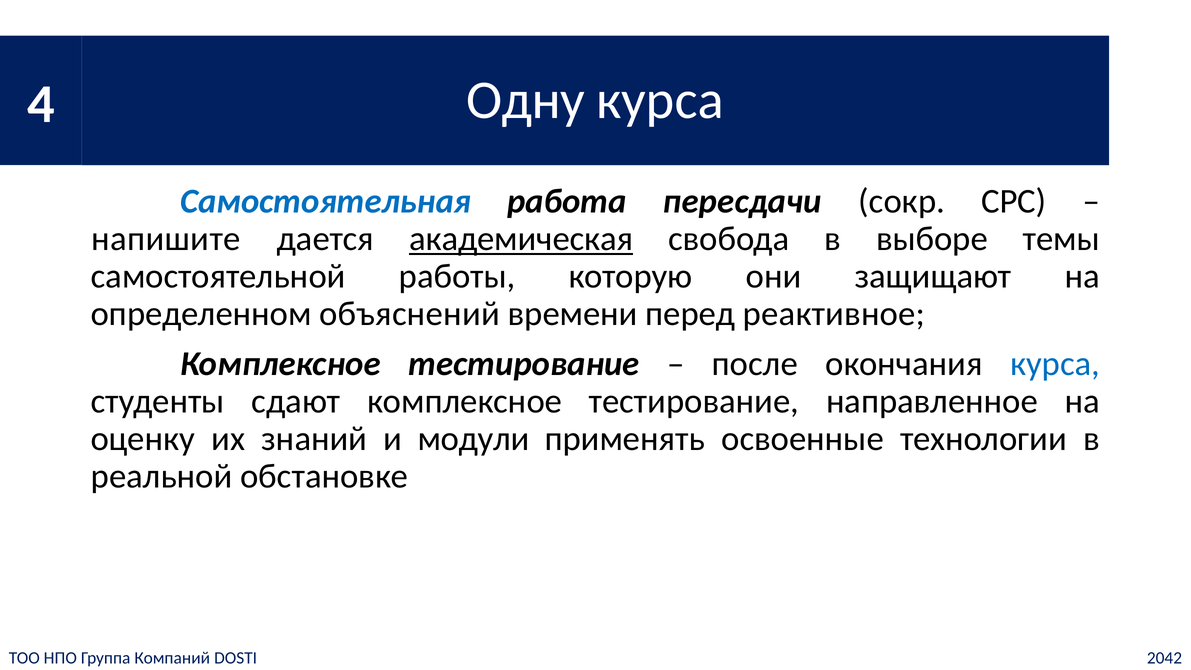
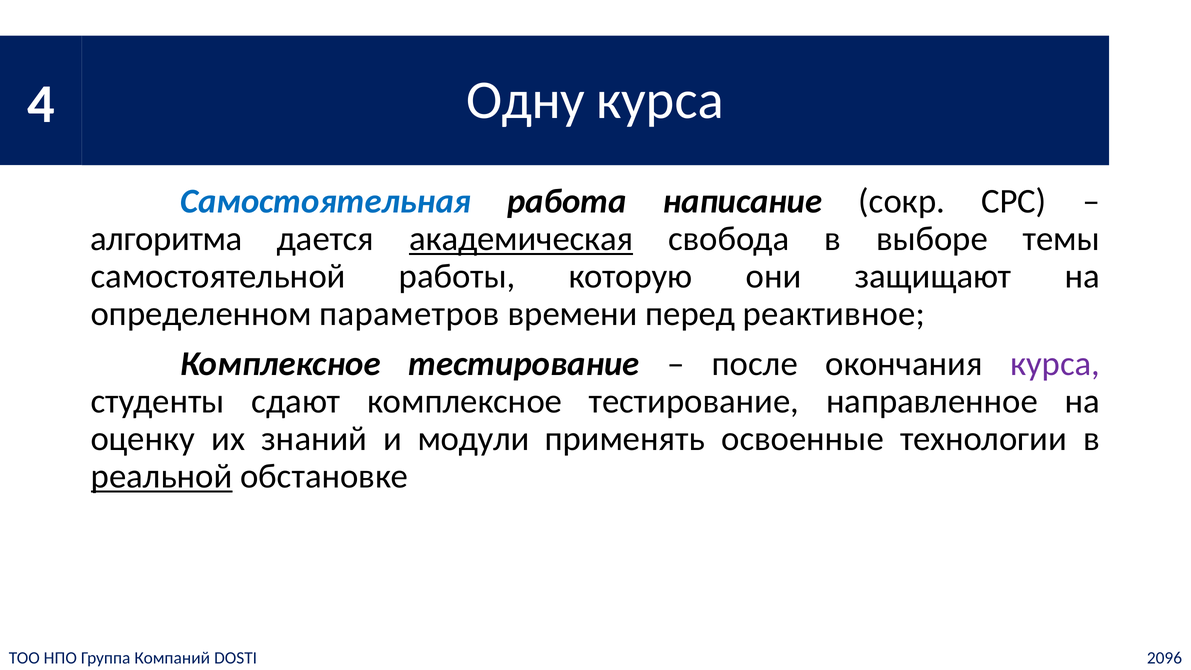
пересдачи: пересдачи -> написание
напишите: напишите -> алгоритма
объяснений: объяснений -> параметров
курса at (1055, 364) colour: blue -> purple
реальной underline: none -> present
2042: 2042 -> 2096
